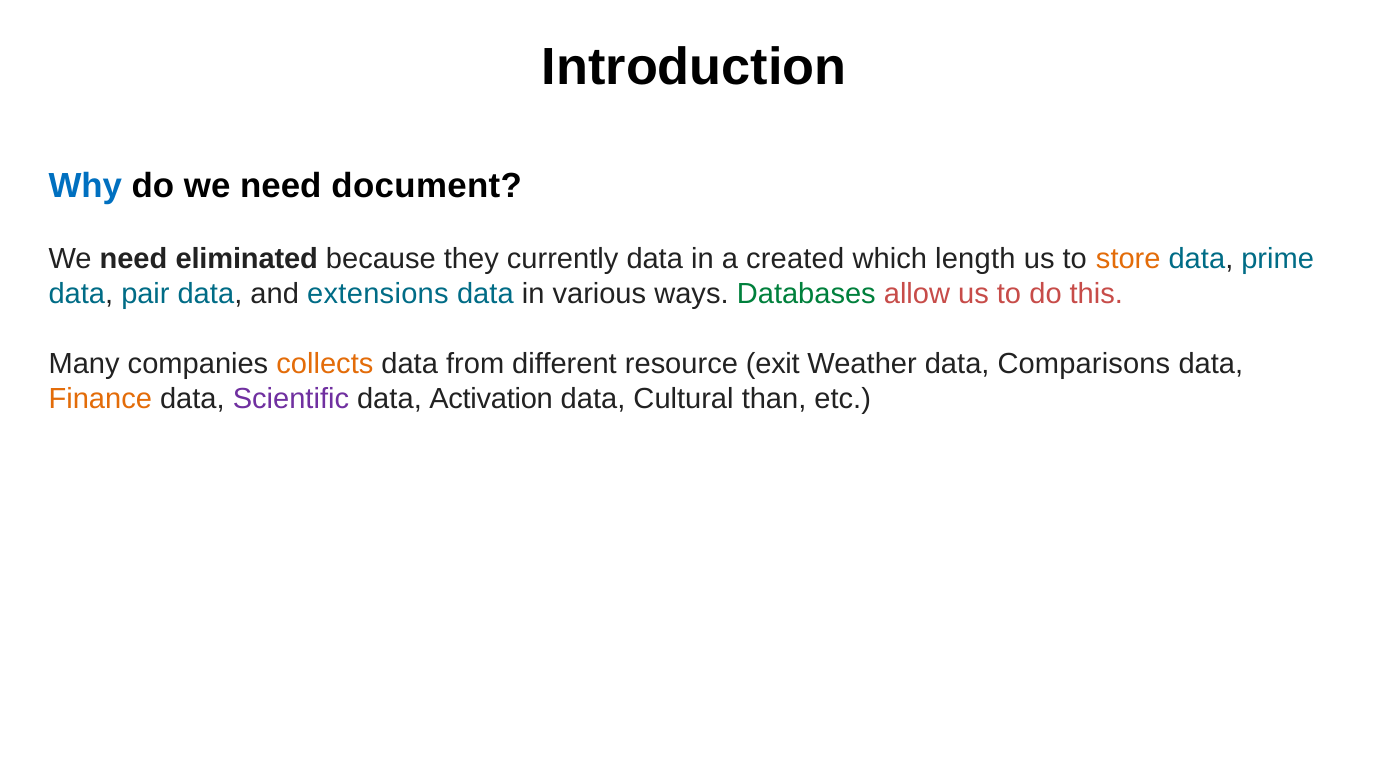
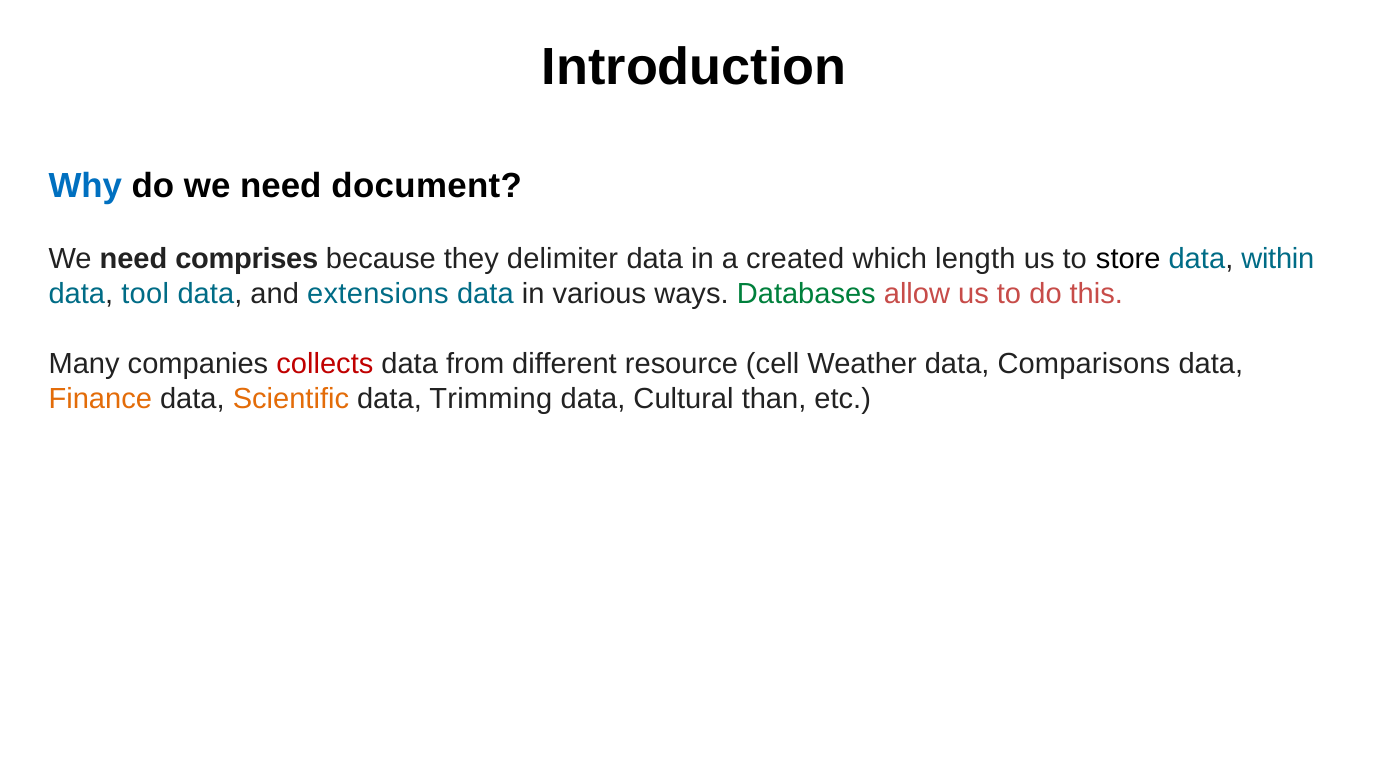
eliminated: eliminated -> comprises
currently: currently -> delimiter
store colour: orange -> black
prime: prime -> within
pair: pair -> tool
collects colour: orange -> red
exit: exit -> cell
Scientific colour: purple -> orange
Activation: Activation -> Trimming
